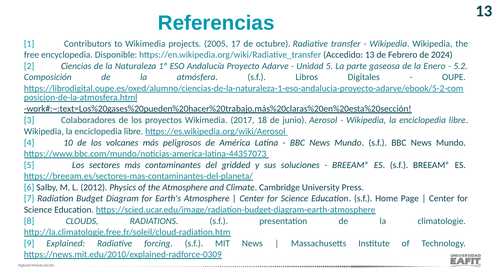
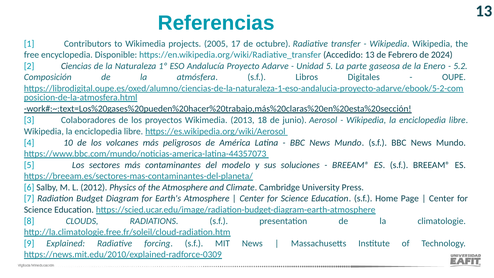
2017: 2017 -> 2013
gridded: gridded -> modelo
